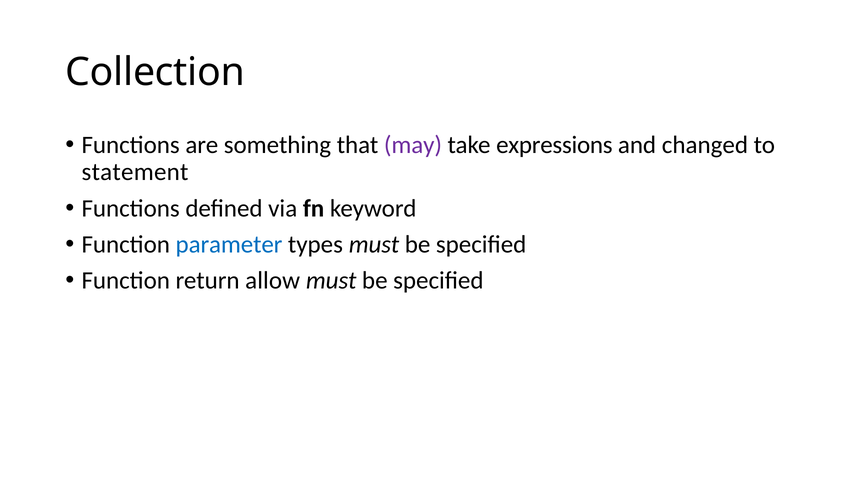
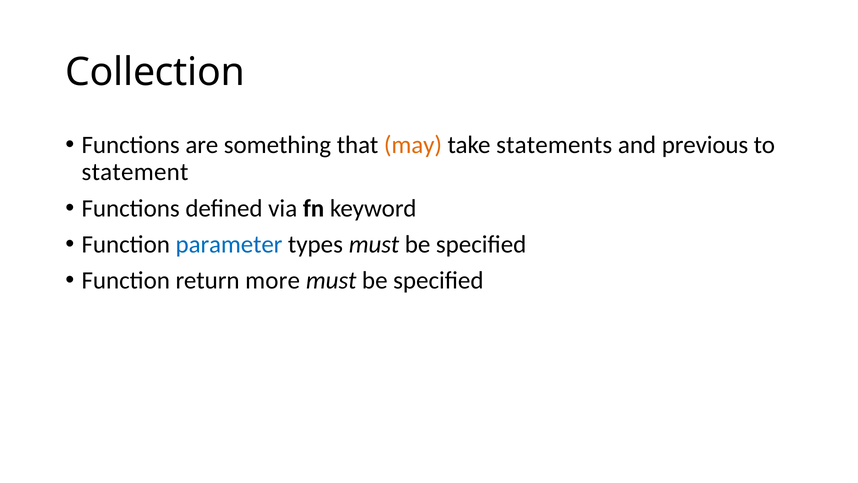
may colour: purple -> orange
expressions: expressions -> statements
changed: changed -> previous
allow: allow -> more
